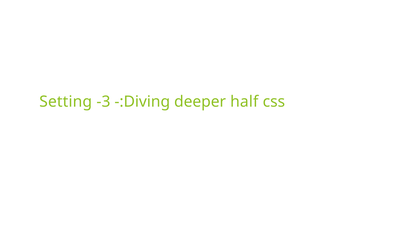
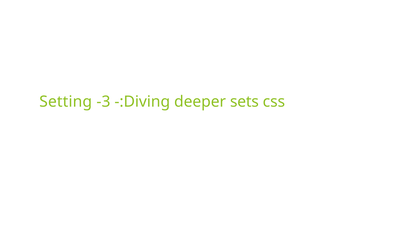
half: half -> sets
